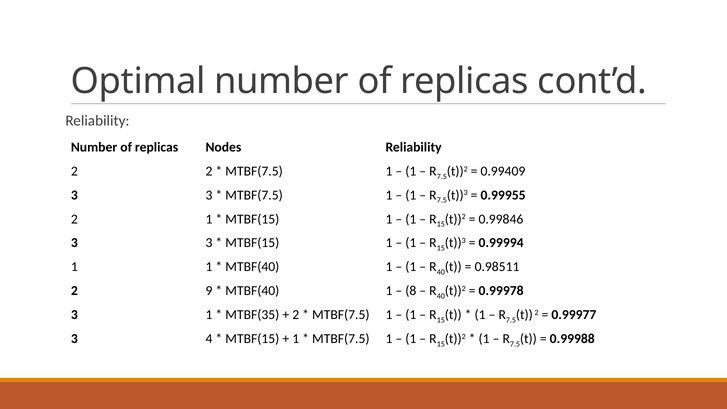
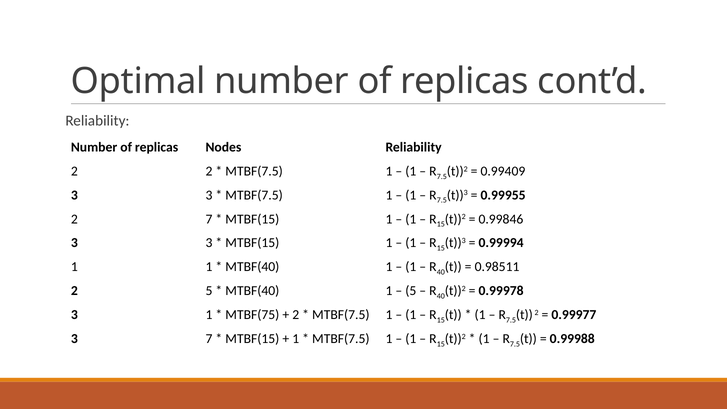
2 1: 1 -> 7
2 9: 9 -> 5
8 at (411, 291): 8 -> 5
MTBF(35: MTBF(35 -> MTBF(75
3 4: 4 -> 7
